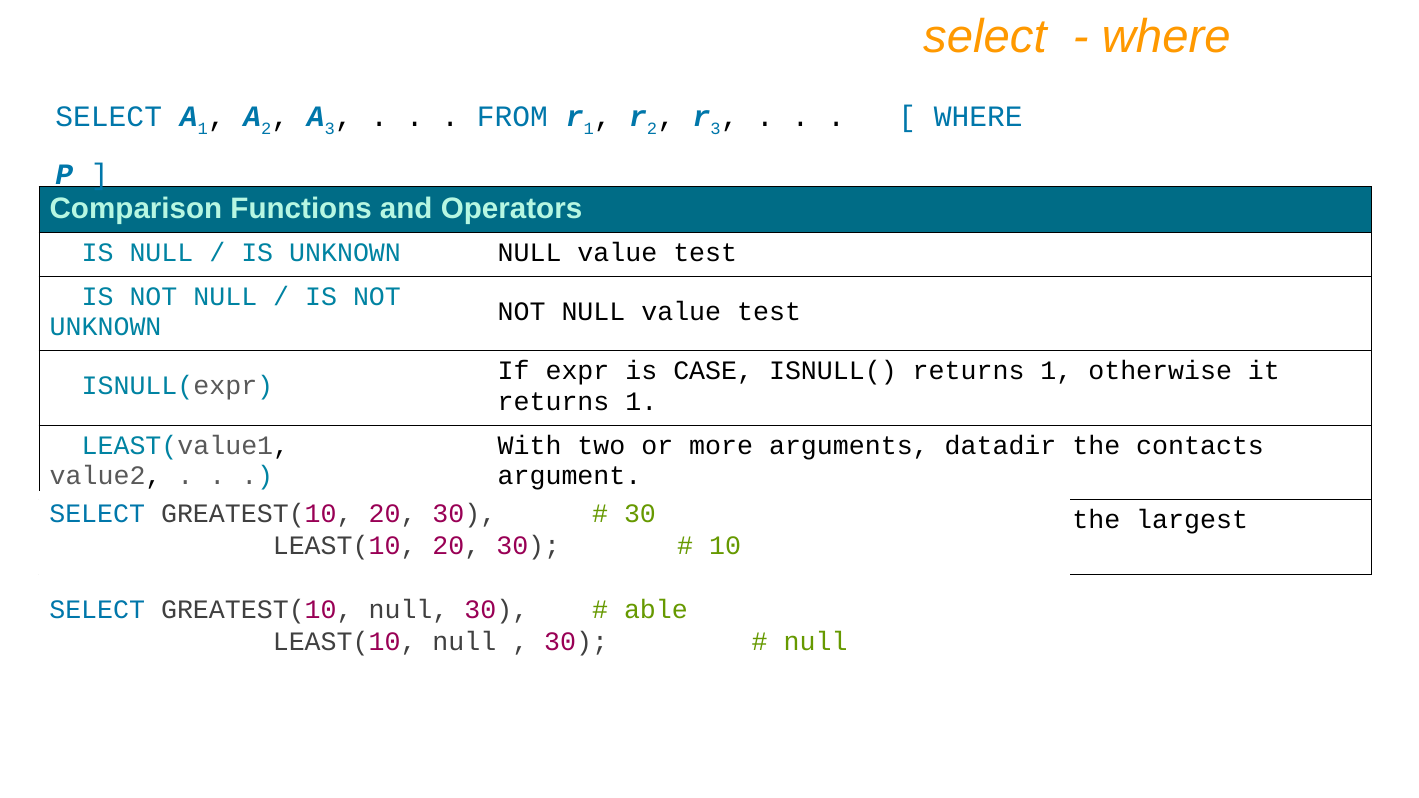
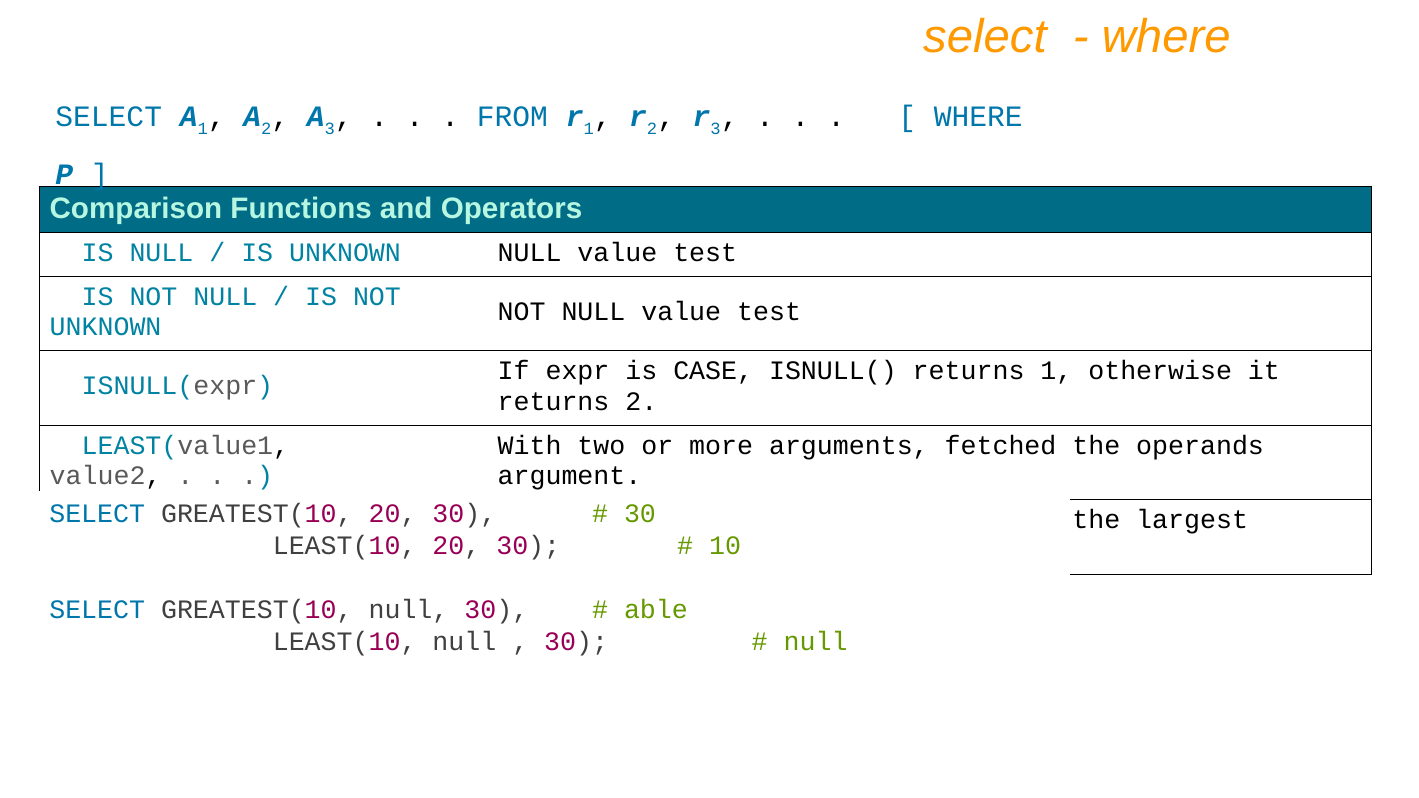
1 at (641, 401): 1 -> 2
datadir: datadir -> fetched
contacts: contacts -> operands
